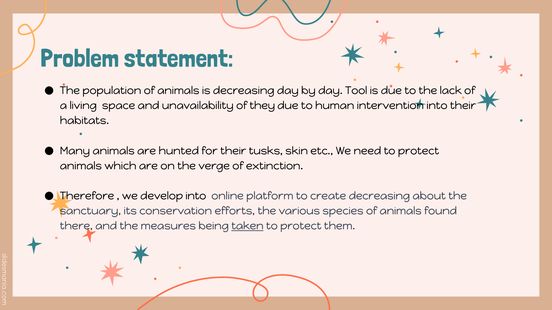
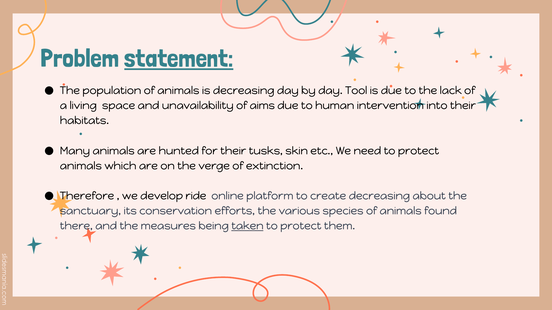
statement underline: none -> present
they: they -> aims
develop into: into -> ride
